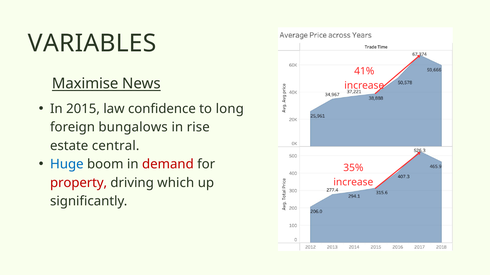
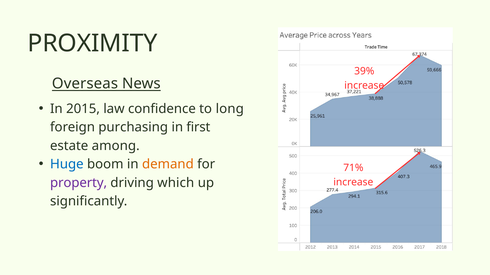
VARIABLES: VARIABLES -> PROXIMITY
41%: 41% -> 39%
Maximise: Maximise -> Overseas
bungalows: bungalows -> purchasing
rise: rise -> first
central: central -> among
demand colour: red -> orange
35%: 35% -> 71%
property colour: red -> purple
